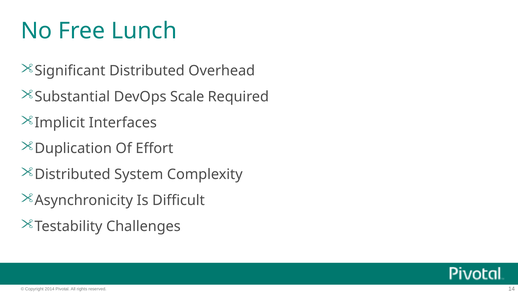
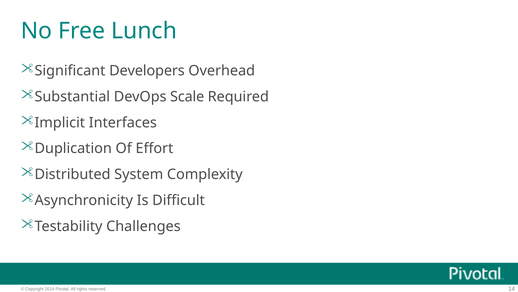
Significant Distributed: Distributed -> Developers
